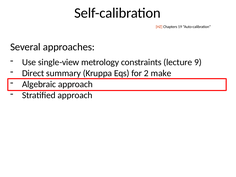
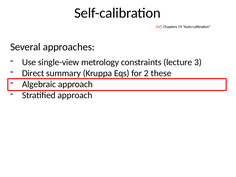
9: 9 -> 3
make: make -> these
